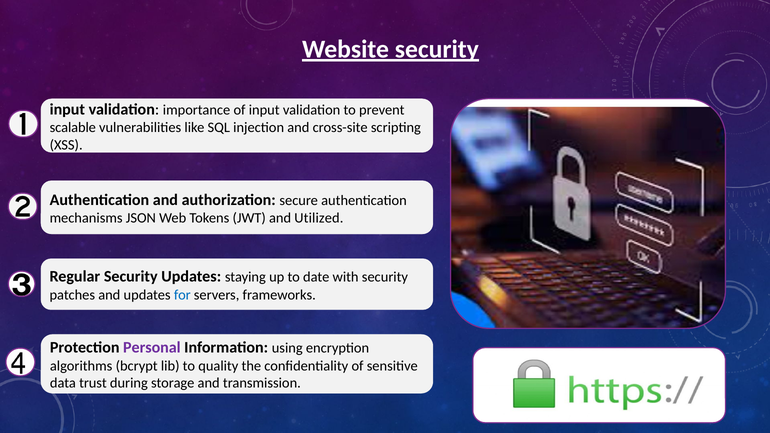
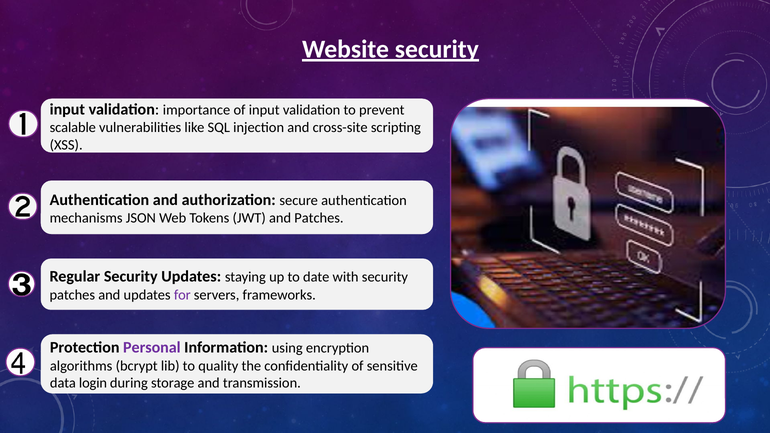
and Utilized: Utilized -> Patches
for colour: blue -> purple
trust: trust -> login
